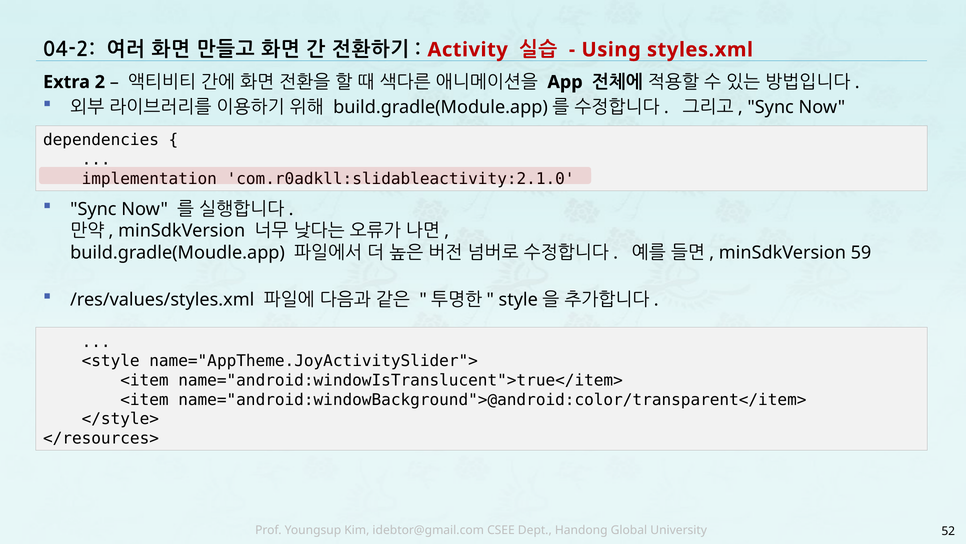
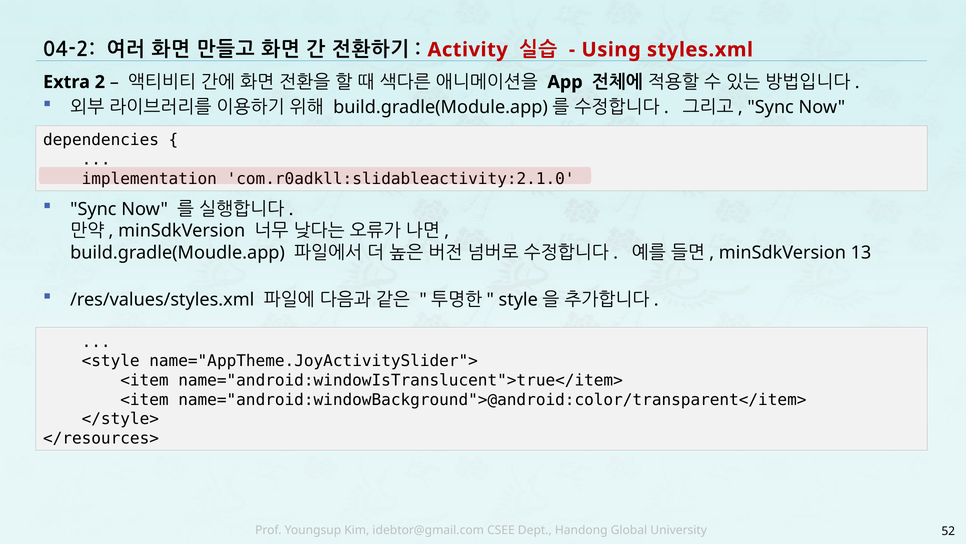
59: 59 -> 13
